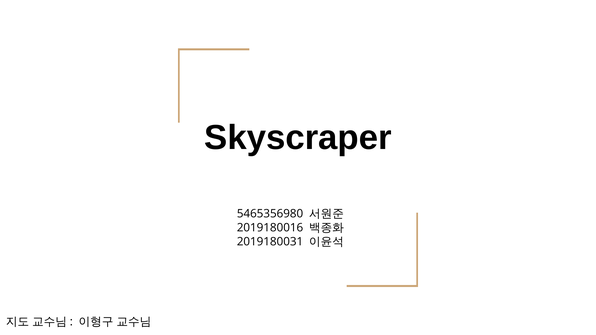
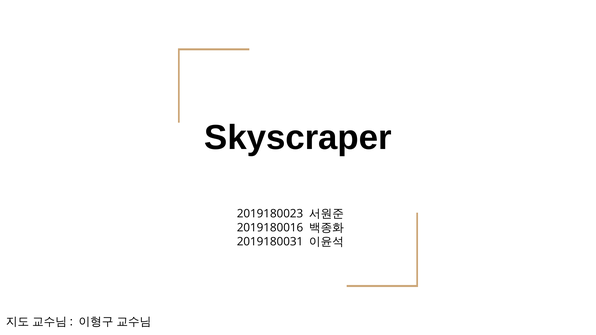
5465356980: 5465356980 -> 2019180023
